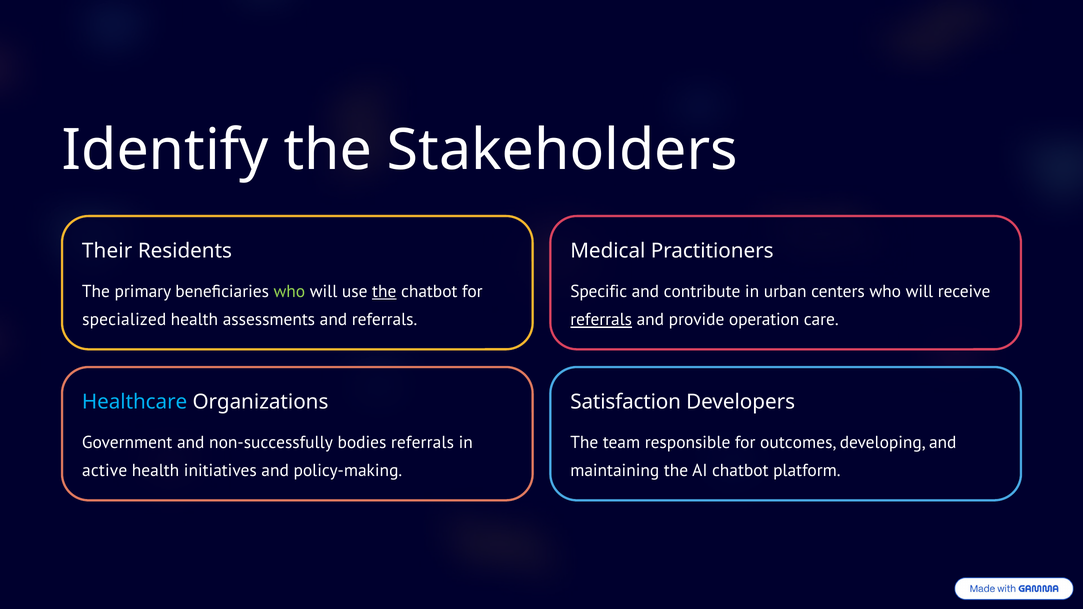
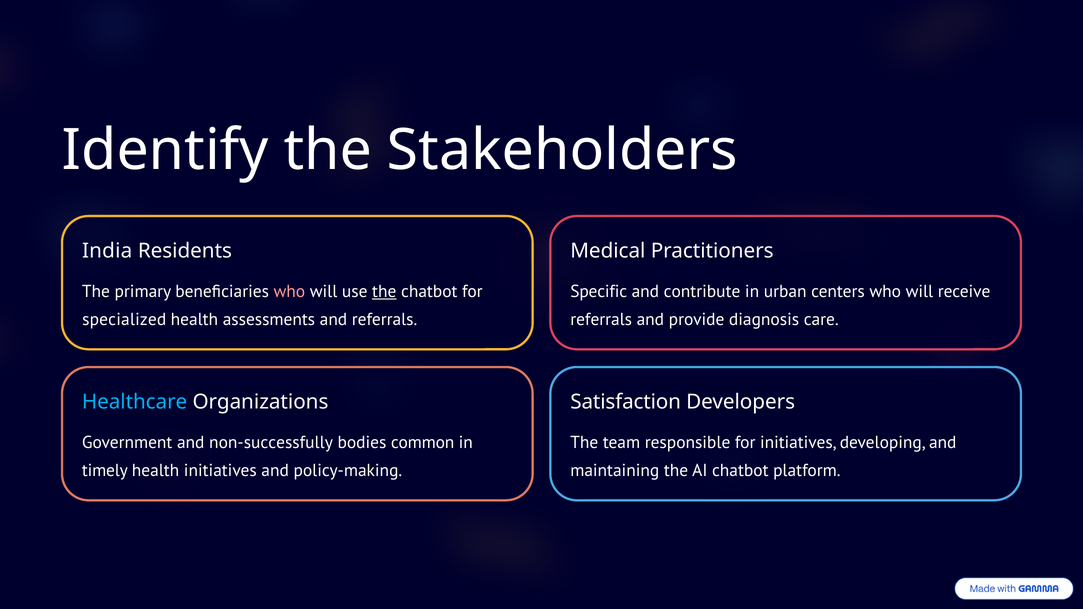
Their: Their -> India
who at (289, 292) colour: light green -> pink
referrals at (601, 320) underline: present -> none
operation: operation -> diagnosis
bodies referrals: referrals -> common
for outcomes: outcomes -> initiatives
active: active -> timely
